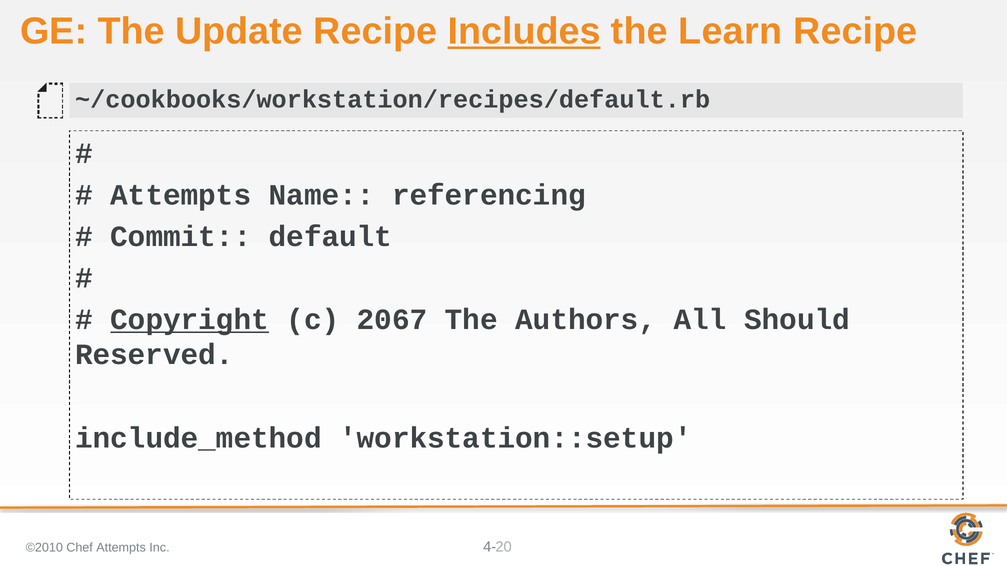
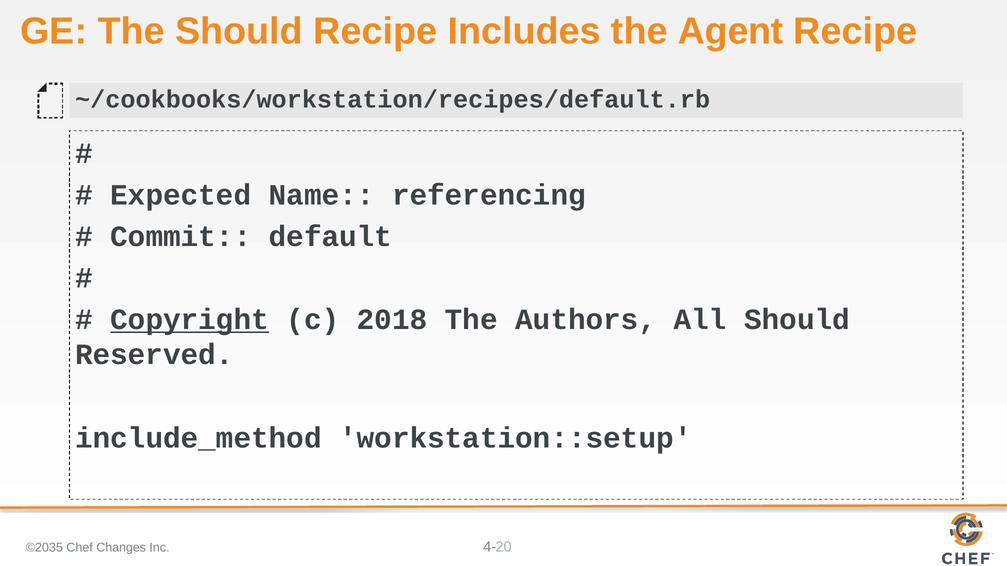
The Update: Update -> Should
Includes underline: present -> none
Learn: Learn -> Agent
Attempts at (181, 195): Attempts -> Expected
2067: 2067 -> 2018
©2010: ©2010 -> ©2035
Chef Attempts: Attempts -> Changes
